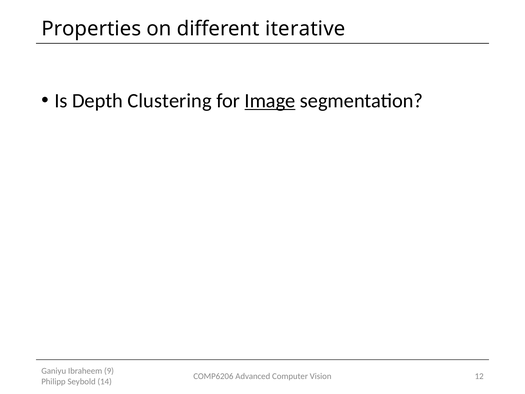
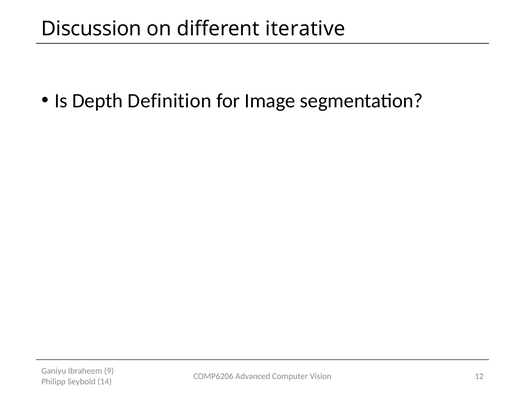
Properties: Properties -> Discussion
Clustering: Clustering -> Definition
Image underline: present -> none
